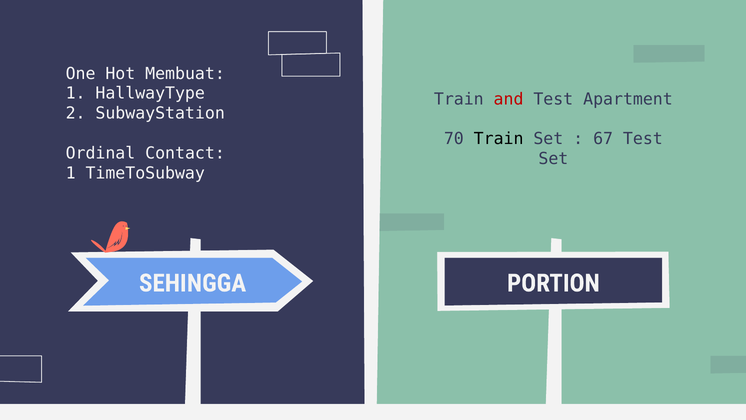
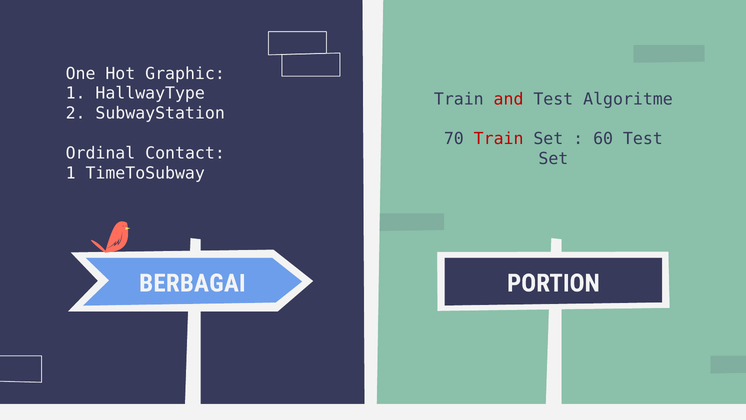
Membuat: Membuat -> Graphic
Apartment: Apartment -> Algoritme
Train at (499, 139) colour: black -> red
67: 67 -> 60
SEHINGGA: SEHINGGA -> BERBAGAI
